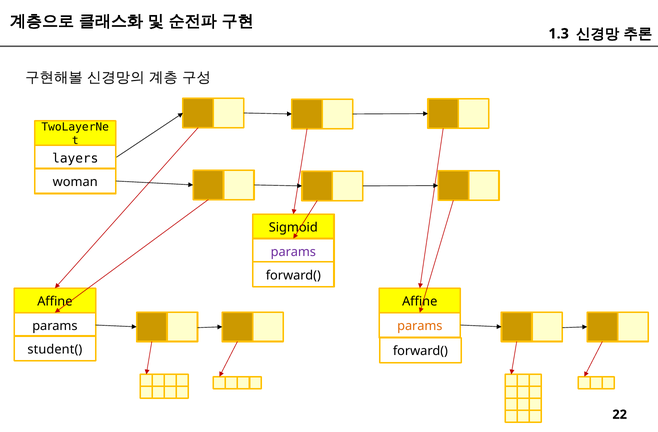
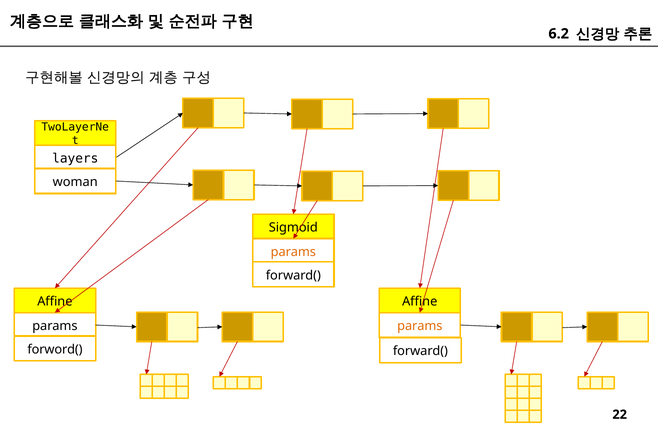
1.3: 1.3 -> 6.2
params at (293, 252) colour: purple -> orange
student(: student( -> forword(
